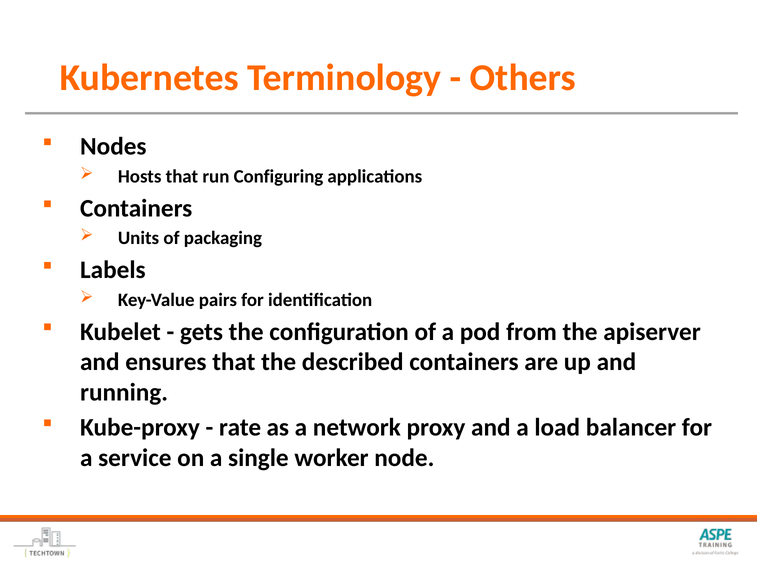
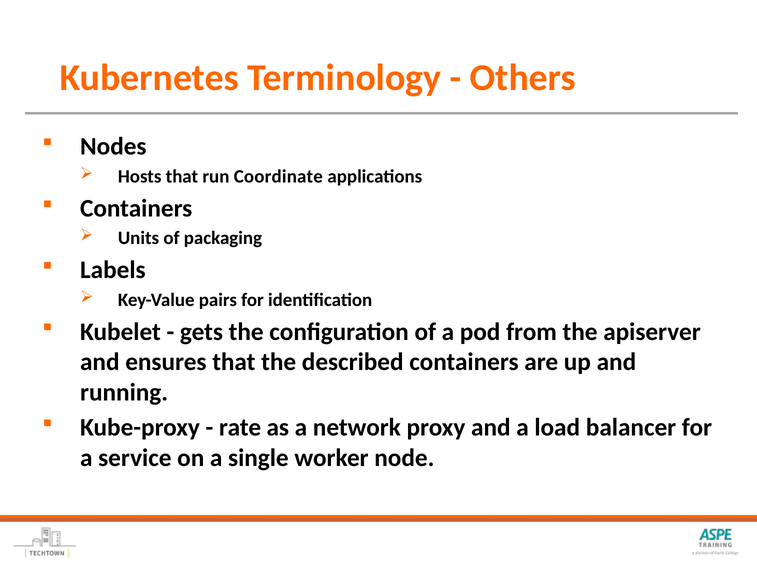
Configuring: Configuring -> Coordinate
